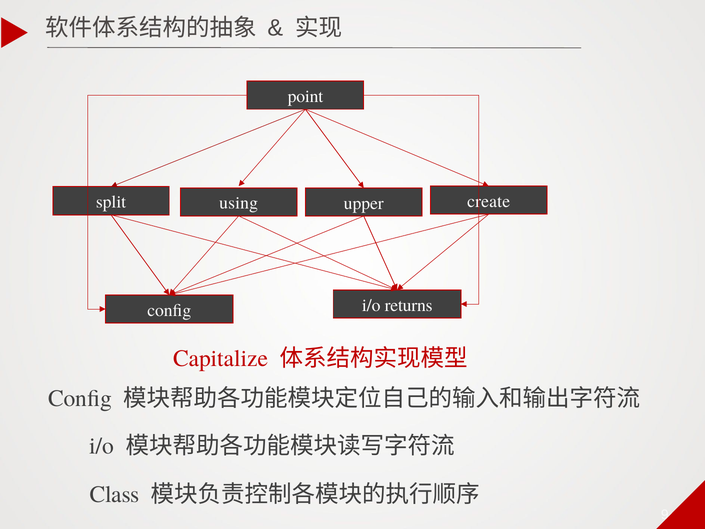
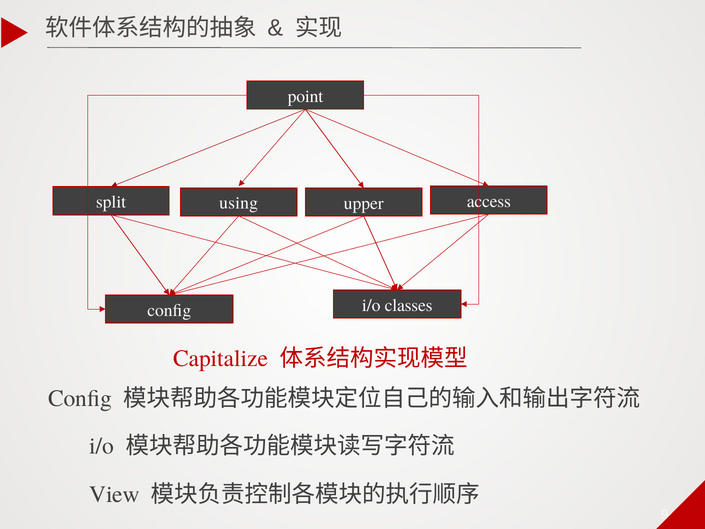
create: create -> access
returns: returns -> classes
Class: Class -> View
